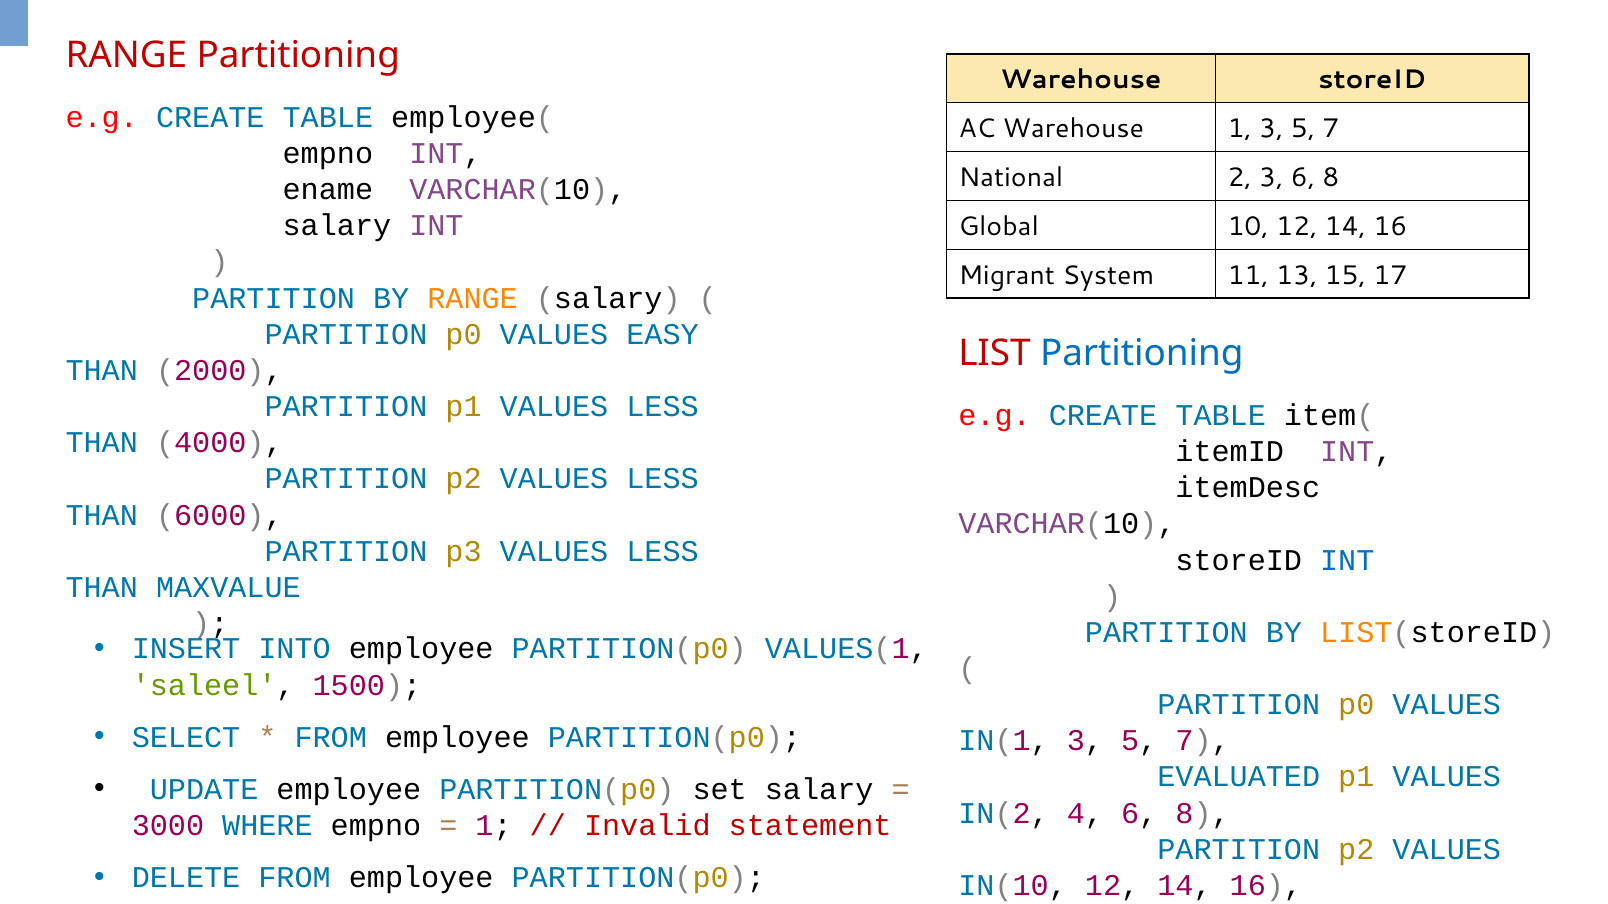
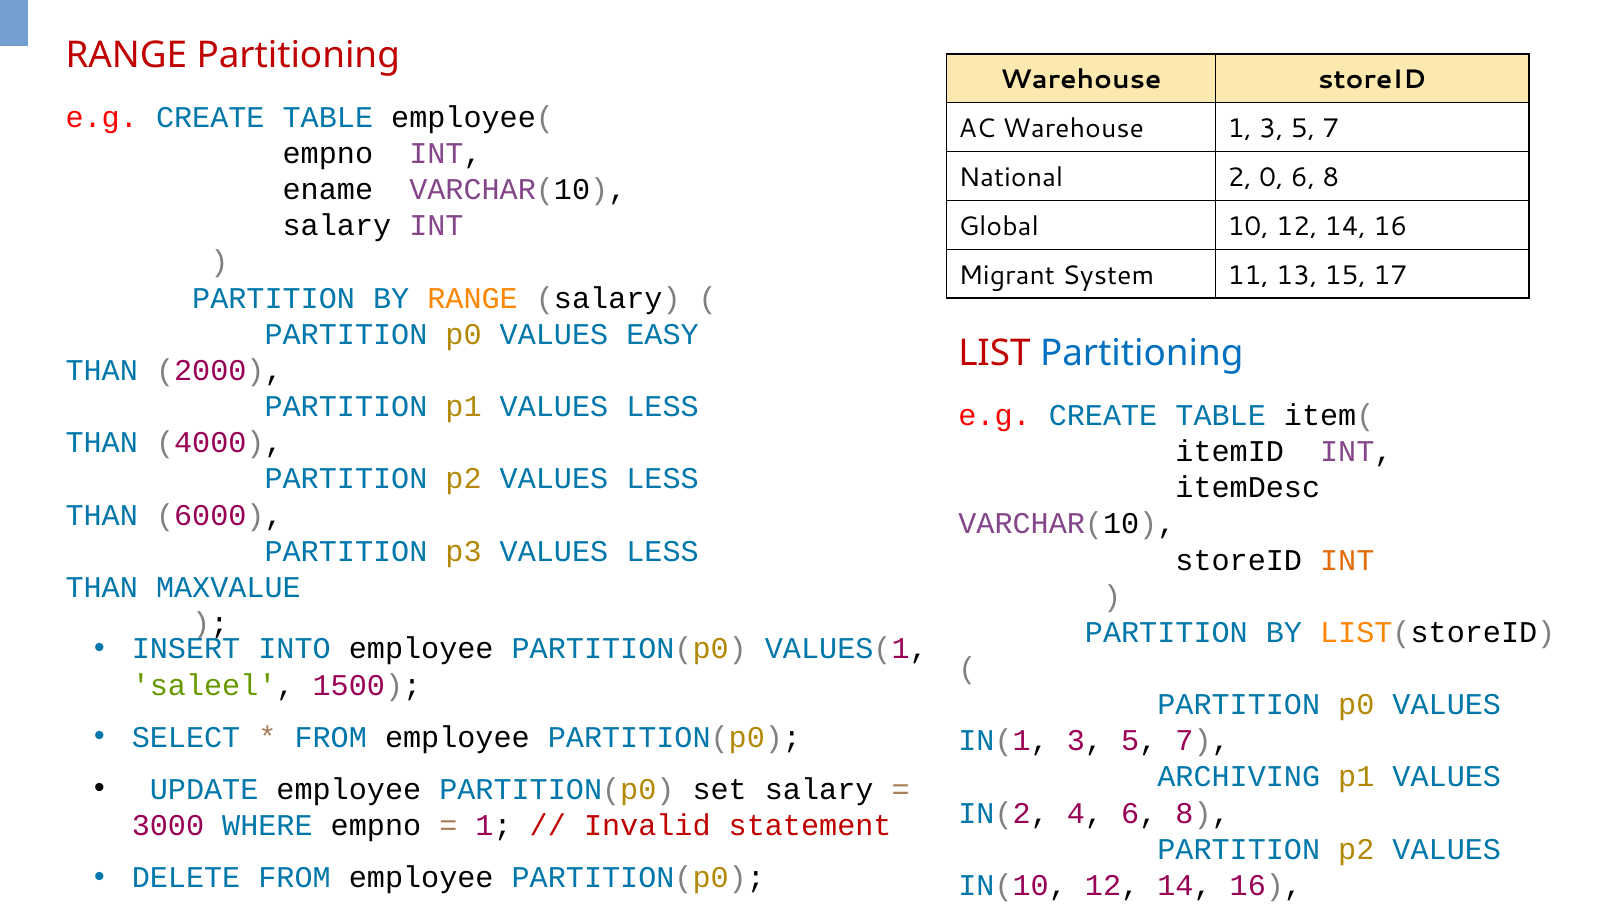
2 3: 3 -> 0
INT at (1347, 560) colour: blue -> orange
EVALUATED: EVALUATED -> ARCHIVING
